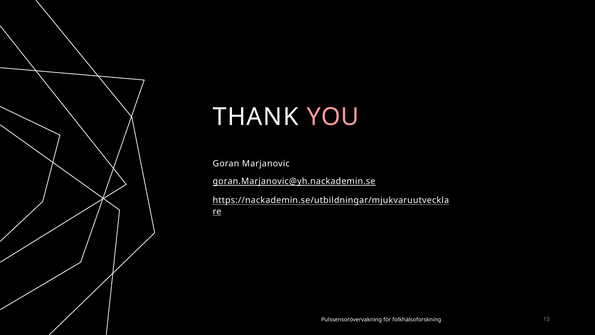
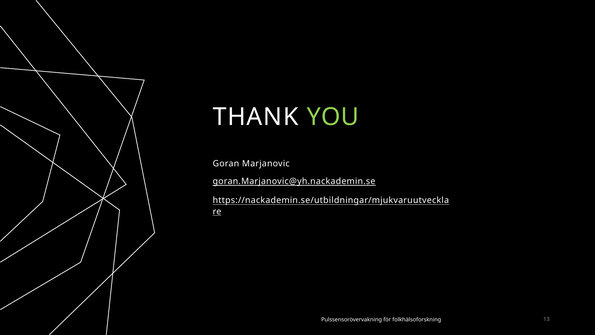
YOU colour: pink -> light green
